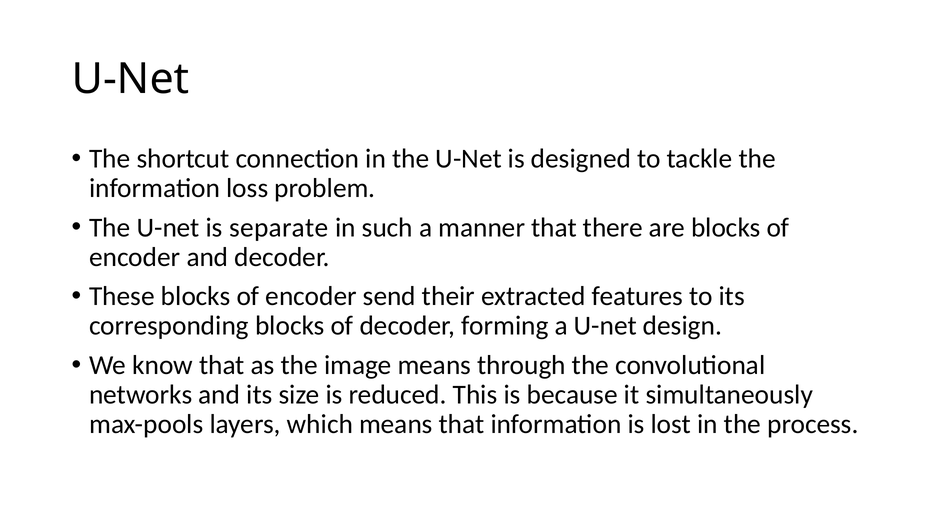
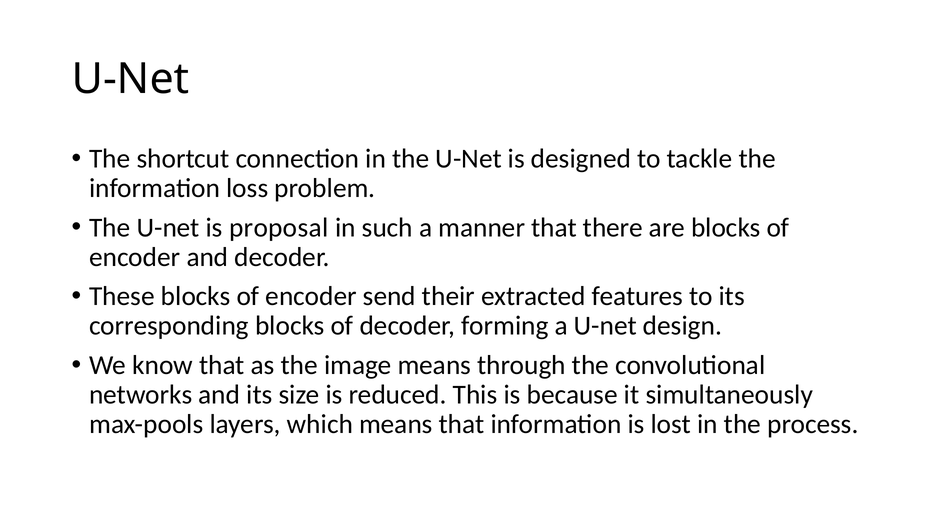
separate: separate -> proposal
